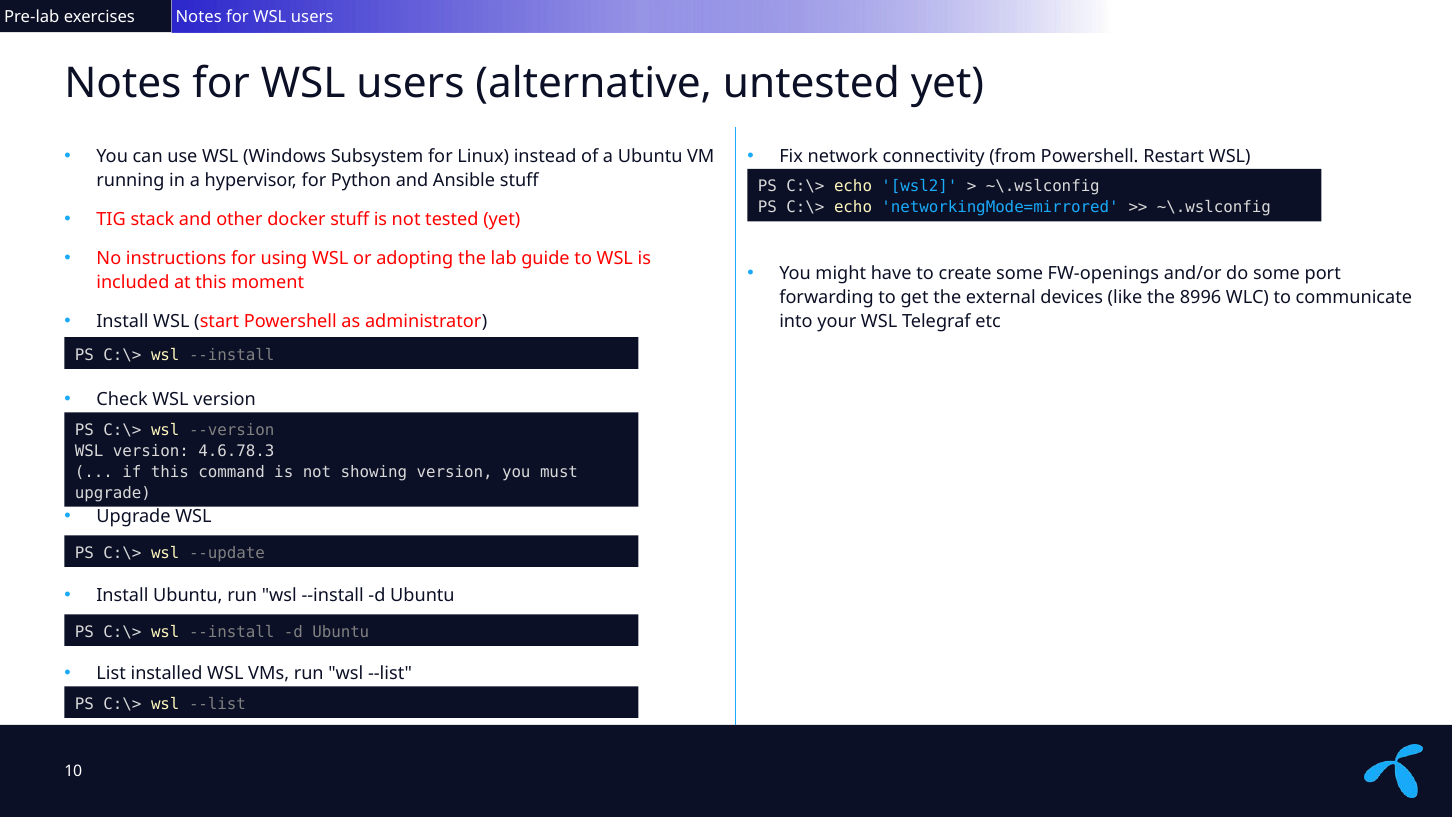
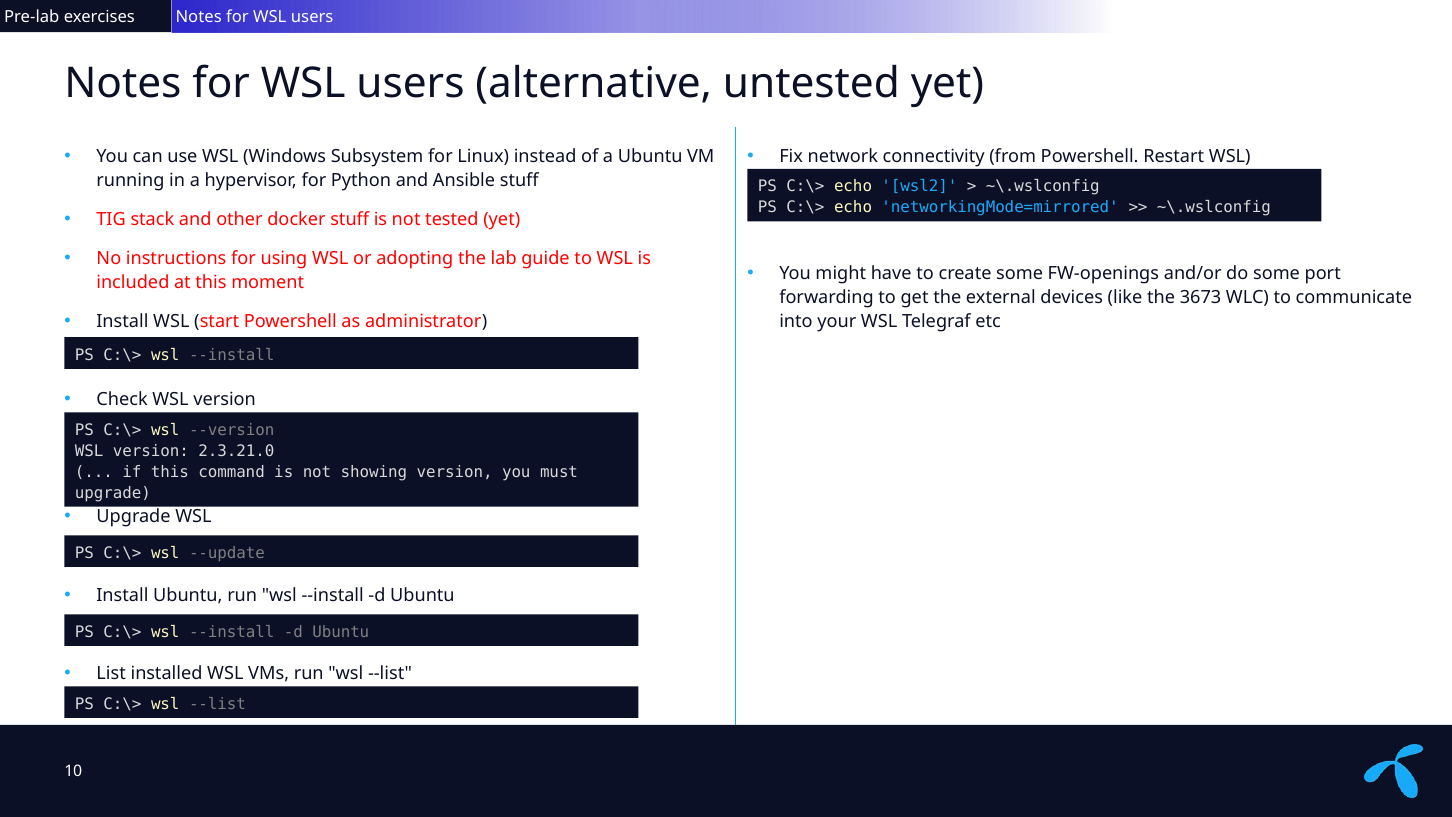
8996: 8996 -> 3673
4.6.78.3: 4.6.78.3 -> 2.3.21.0
